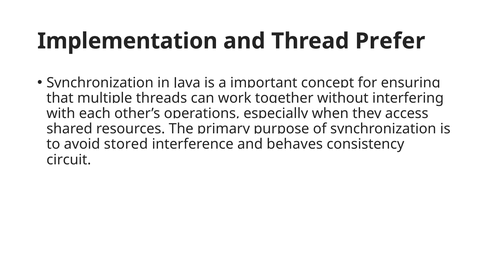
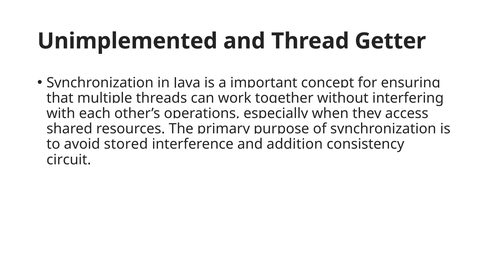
Implementation: Implementation -> Unimplemented
Prefer: Prefer -> Getter
behaves: behaves -> addition
